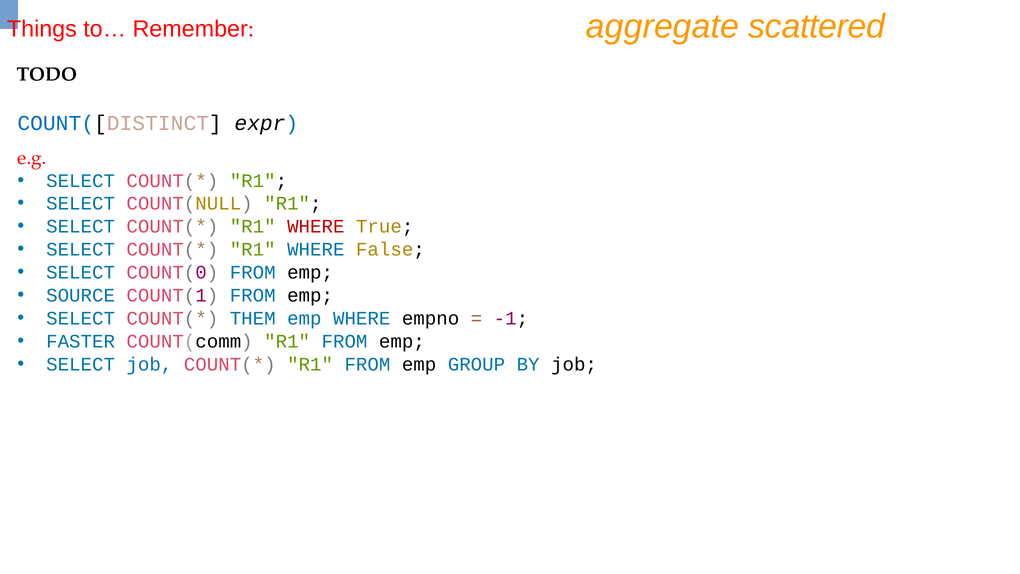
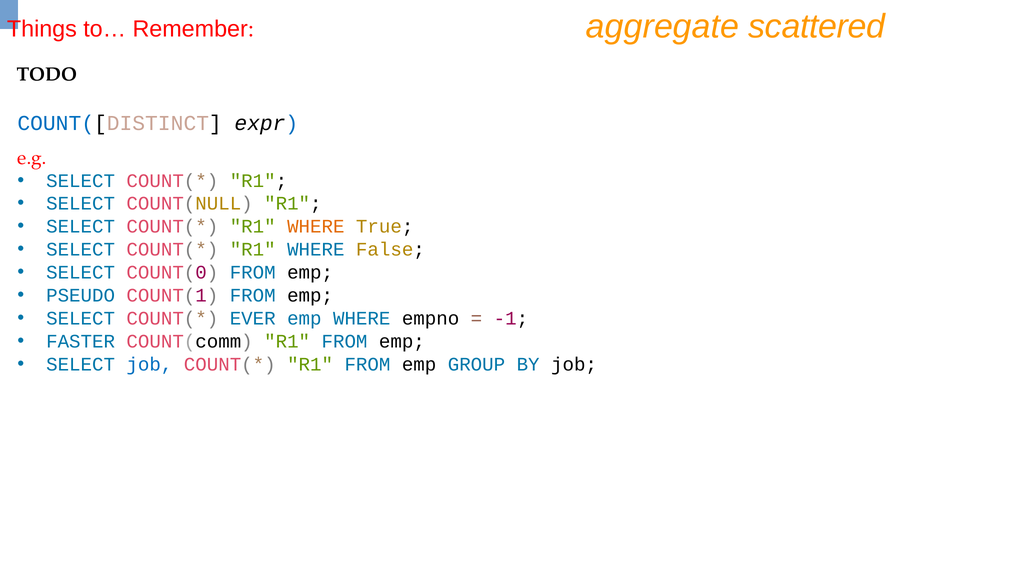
WHERE at (316, 227) colour: red -> orange
SOURCE: SOURCE -> PSEUDO
THEM: THEM -> EVER
